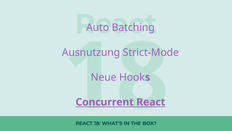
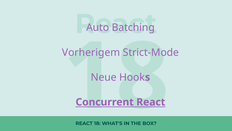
Ausnutzung: Ausnutzung -> Vorherigem
